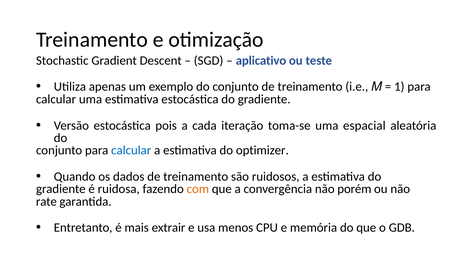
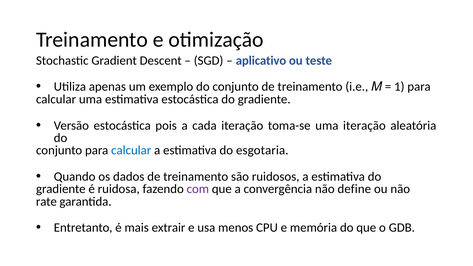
uma espacial: espacial -> iteração
optimizer: optimizer -> esgotaria
com colour: orange -> purple
porém: porém -> define
